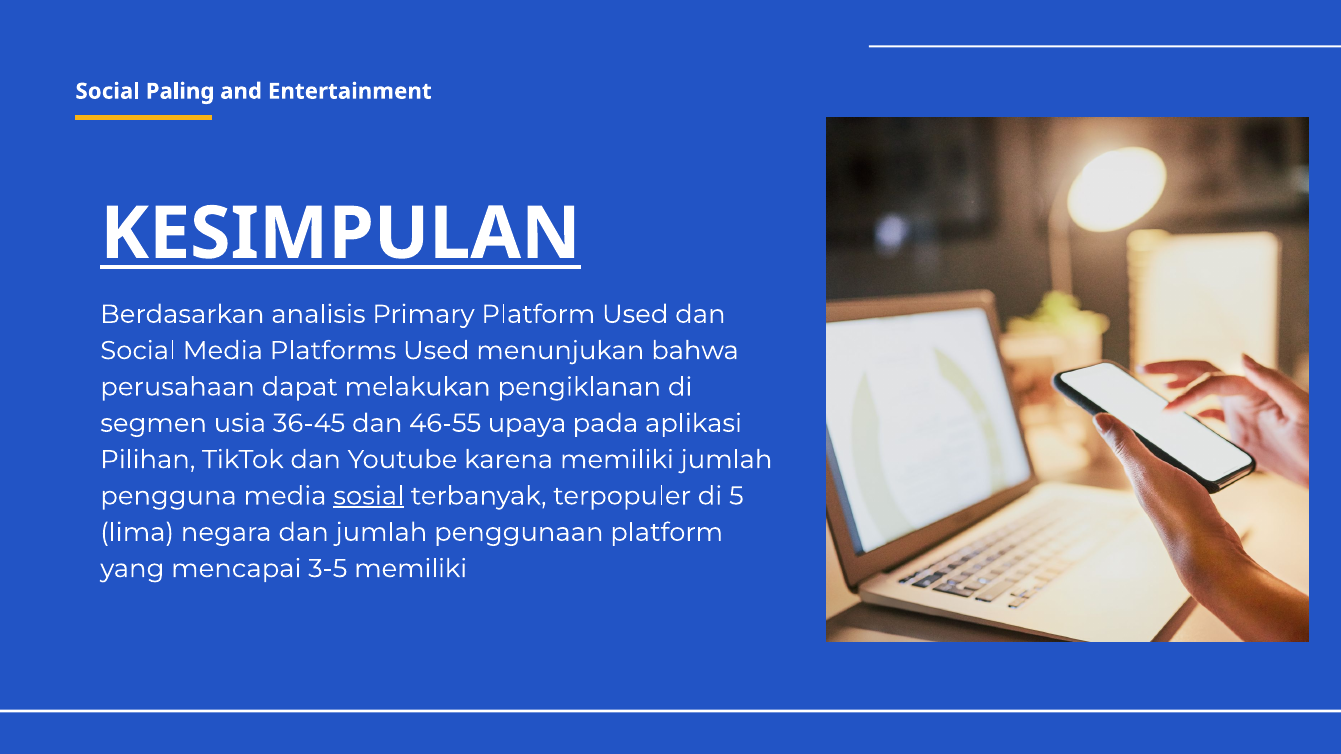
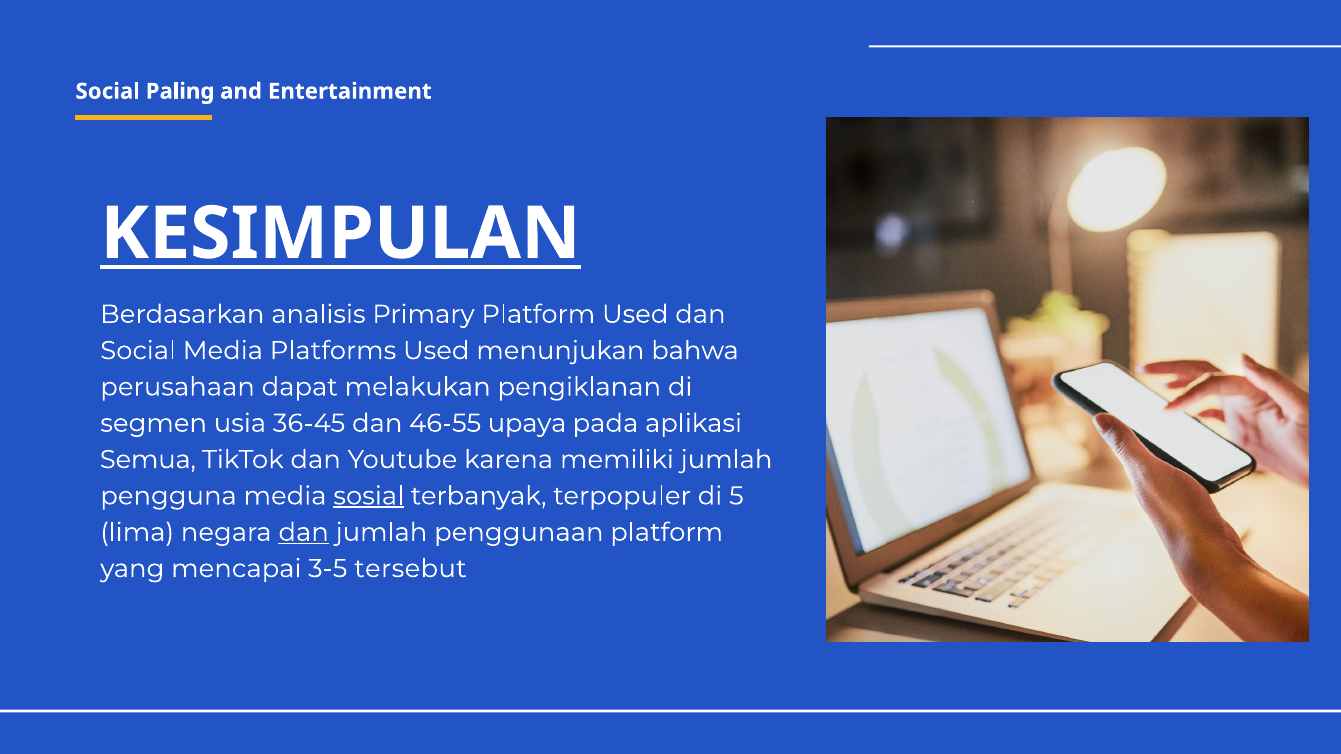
Pilihan: Pilihan -> Semua
dan at (304, 533) underline: none -> present
3-5 memiliki: memiliki -> tersebut
